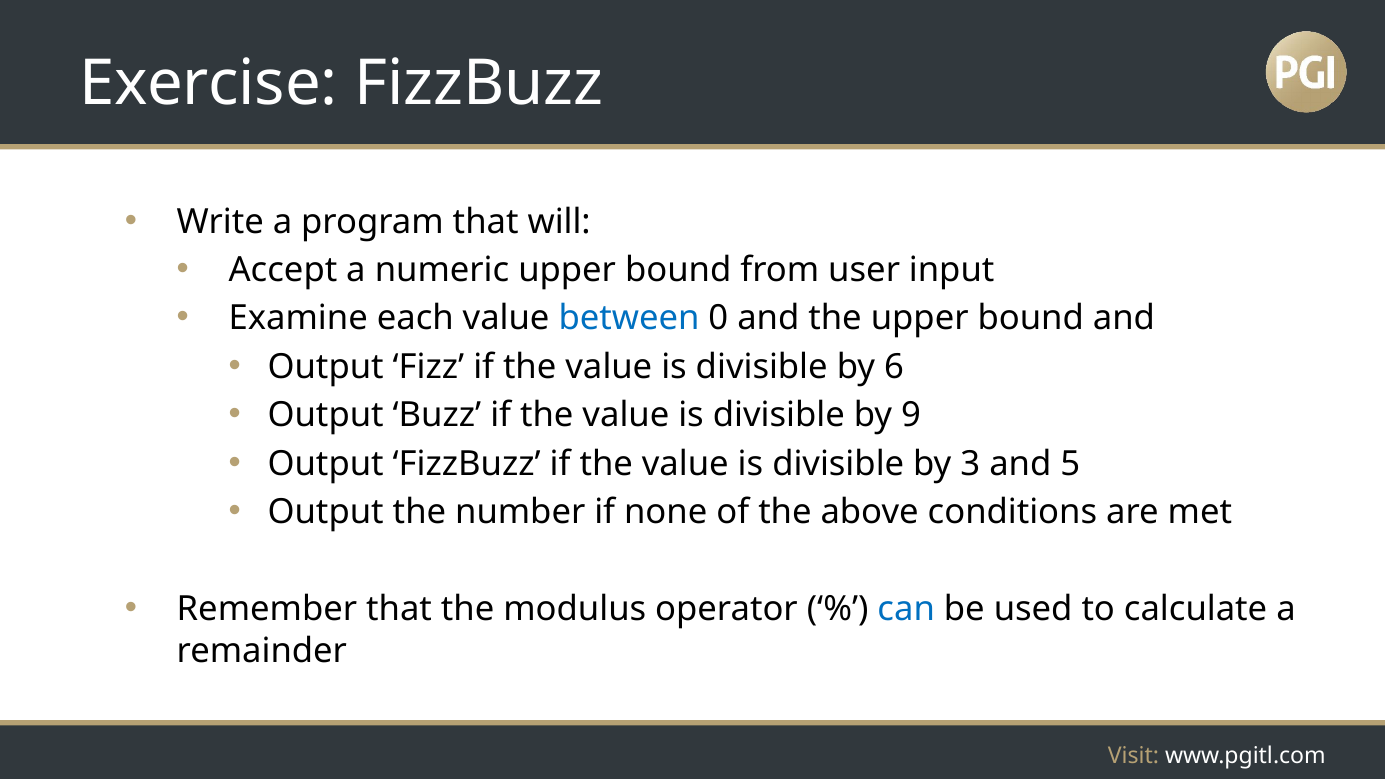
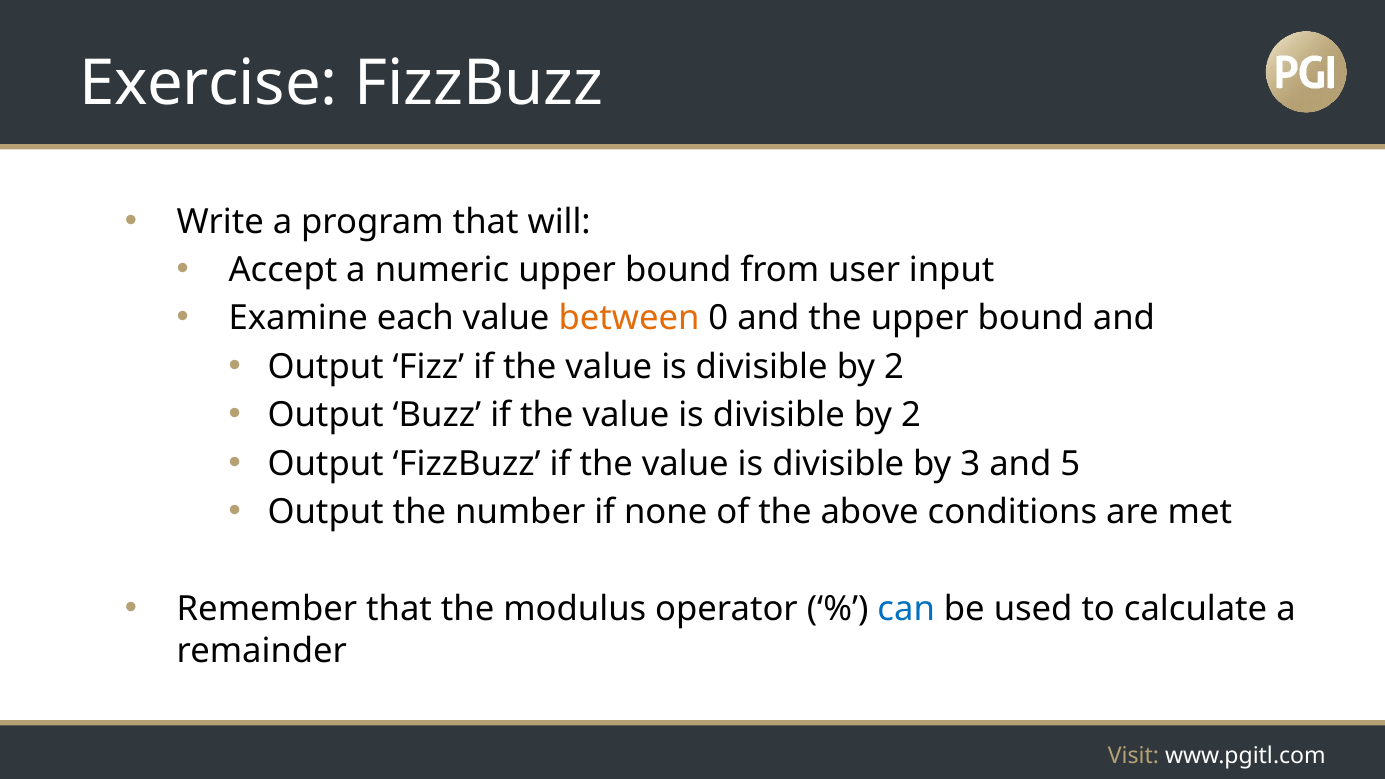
between colour: blue -> orange
6 at (894, 367): 6 -> 2
9 at (911, 415): 9 -> 2
